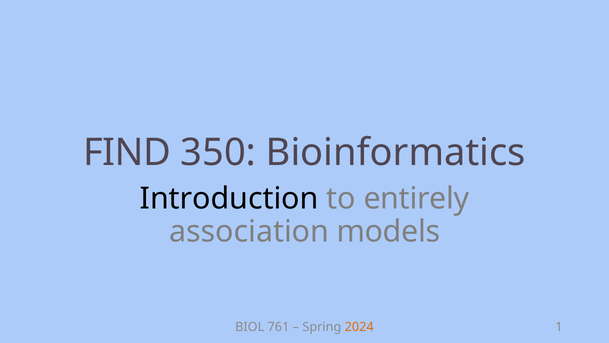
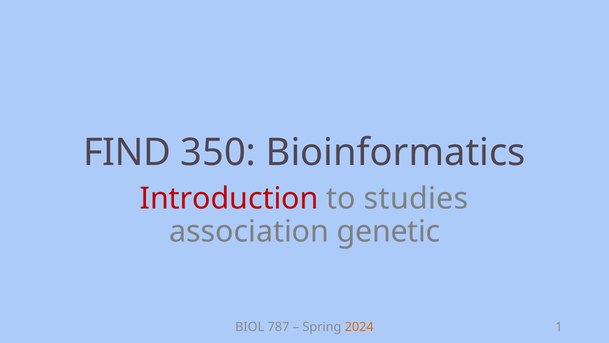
Introduction colour: black -> red
entirely: entirely -> studies
models: models -> genetic
761: 761 -> 787
